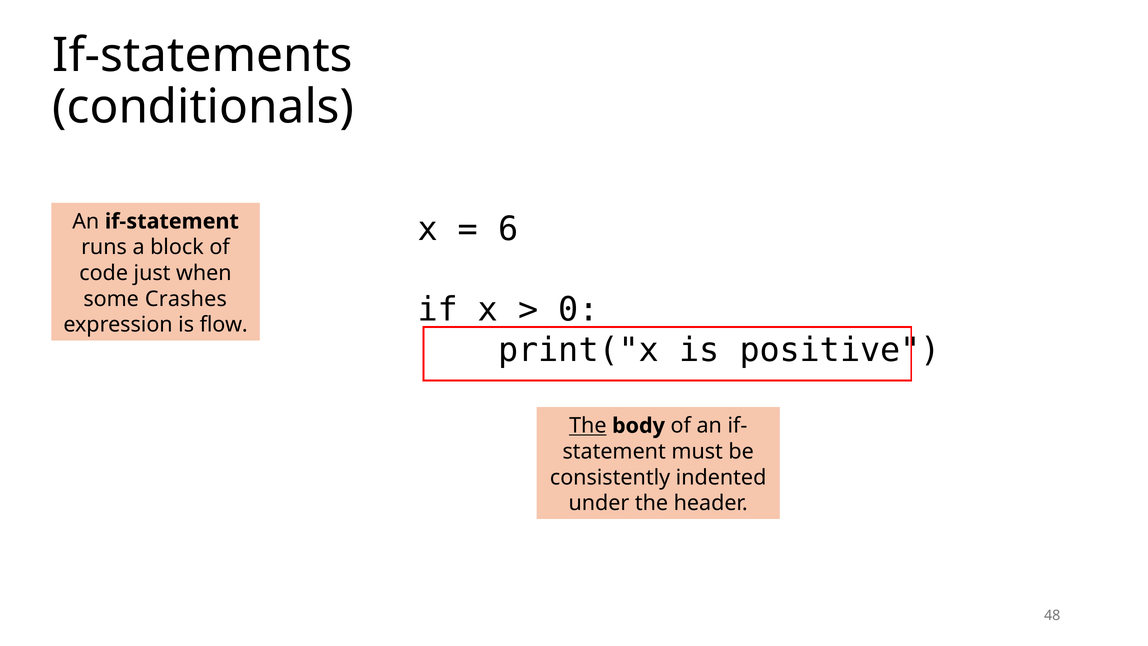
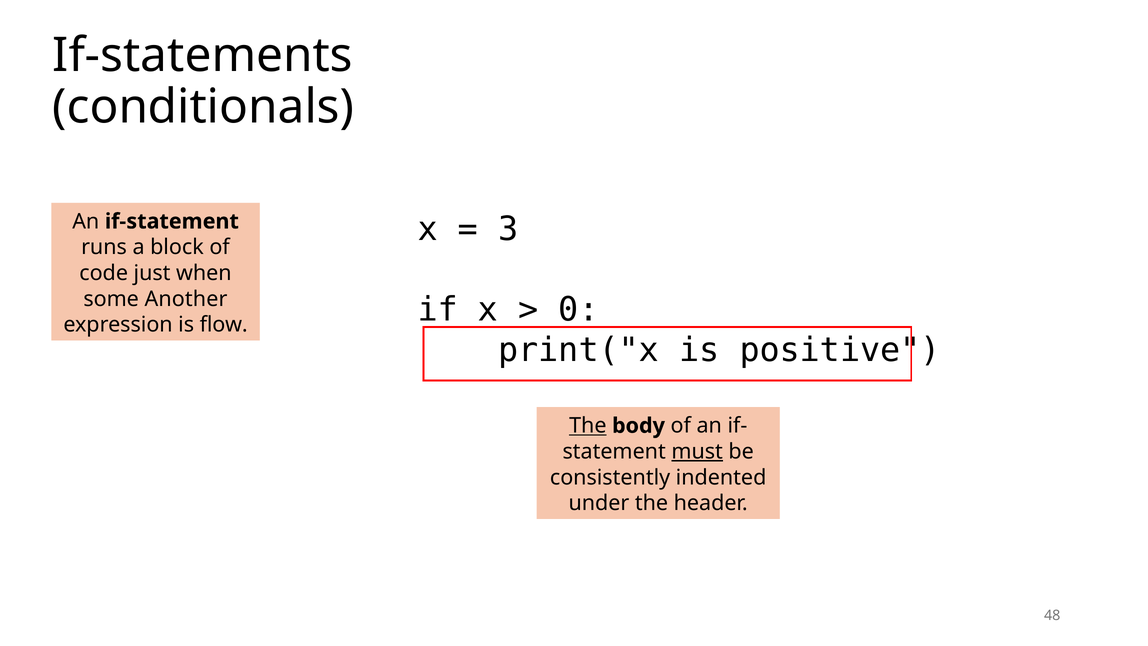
6: 6 -> 3
Crashes: Crashes -> Another
must underline: none -> present
